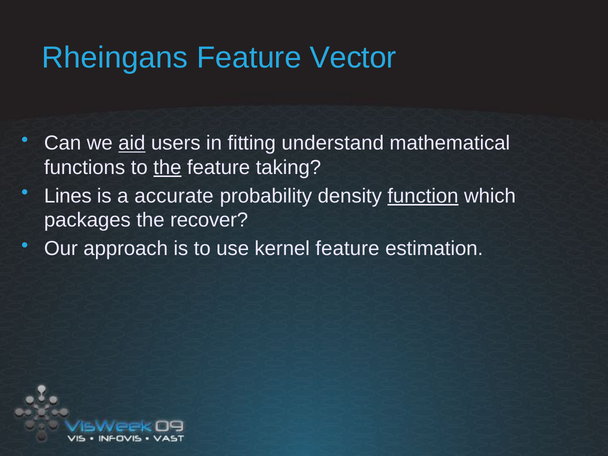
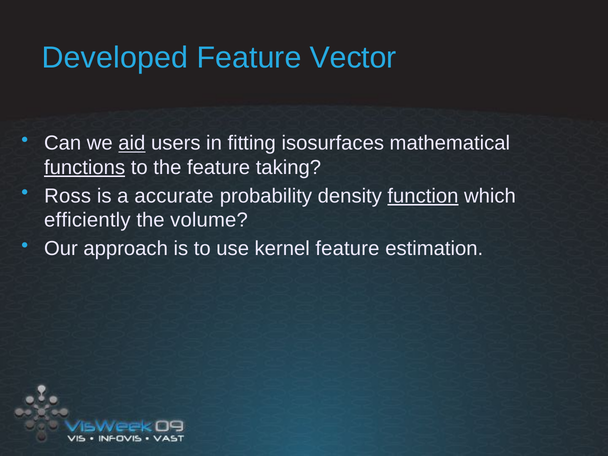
Rheingans: Rheingans -> Developed
understand: understand -> isosurfaces
functions underline: none -> present
the at (167, 168) underline: present -> none
Lines: Lines -> Ross
packages: packages -> efficiently
recover: recover -> volume
